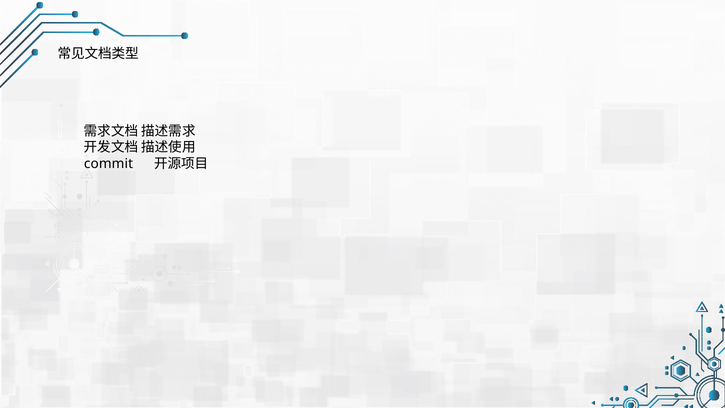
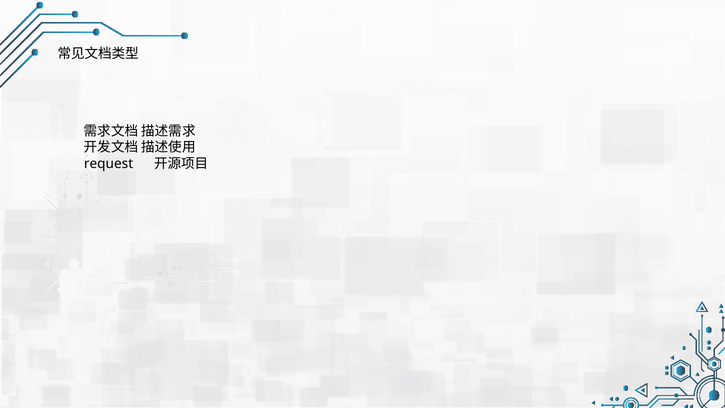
commit: commit -> request
